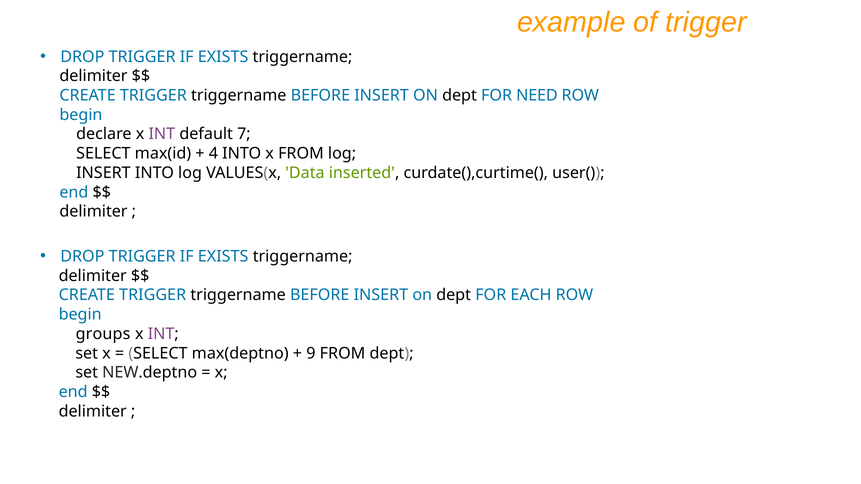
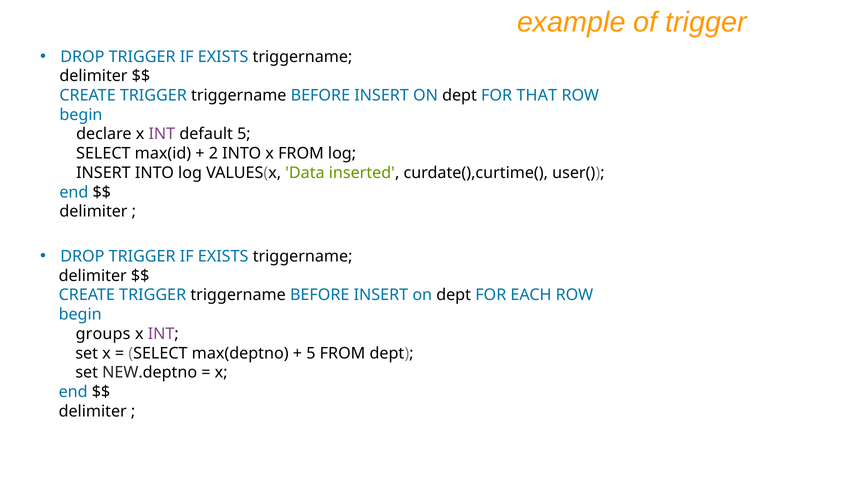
NEED: NEED -> THAT
default 7: 7 -> 5
4: 4 -> 2
9 at (311, 353): 9 -> 5
